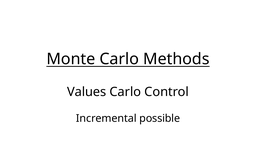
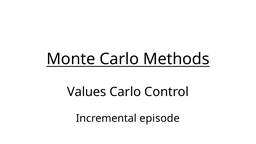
possible: possible -> episode
